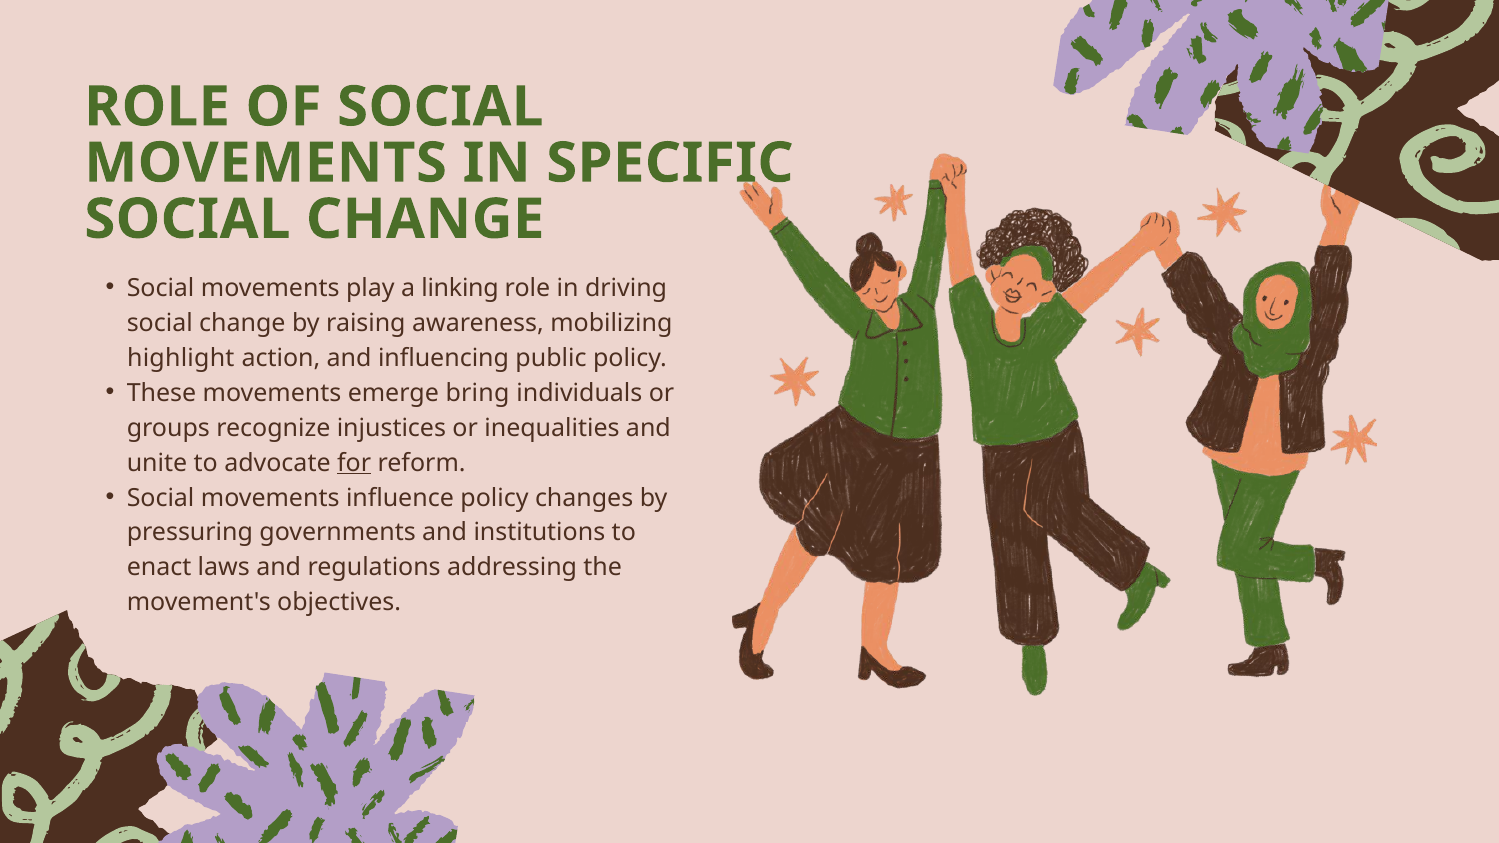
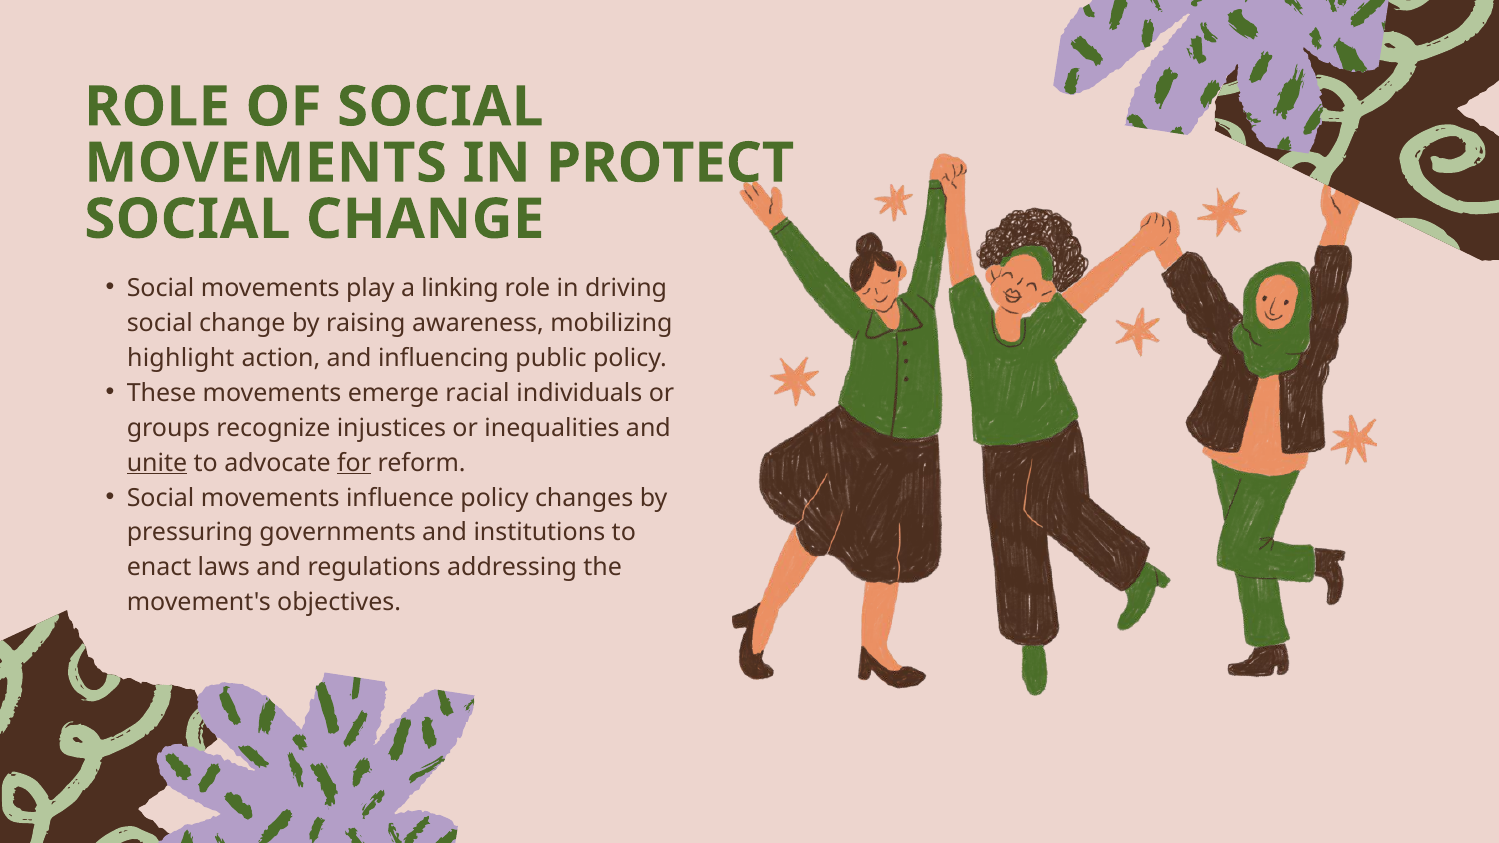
SPECIFIC: SPECIFIC -> PROTECT
bring: bring -> racial
unite underline: none -> present
